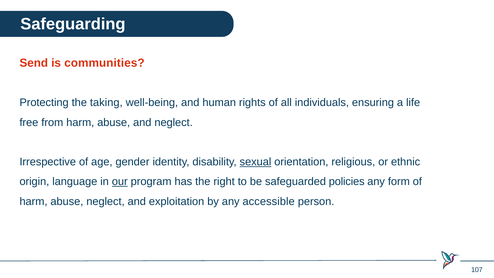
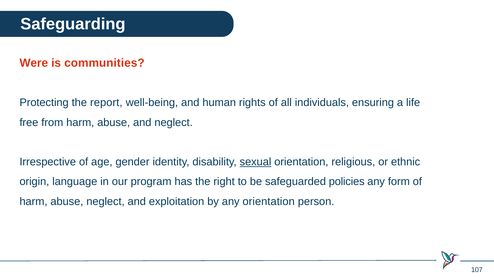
Send: Send -> Were
taking: taking -> report
our underline: present -> none
any accessible: accessible -> orientation
